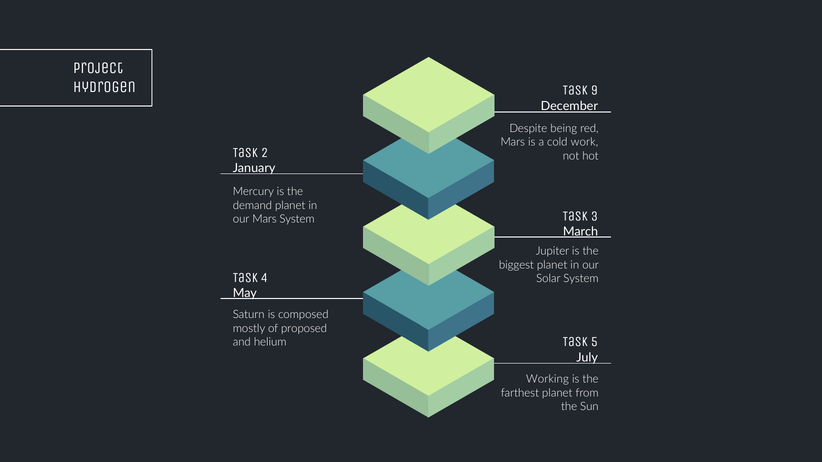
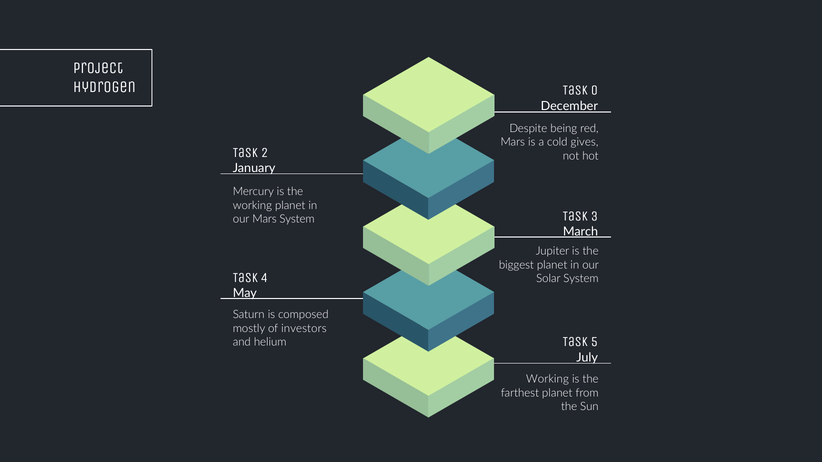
9: 9 -> 0
work: work -> gives
demand at (252, 205): demand -> working
proposed: proposed -> investors
